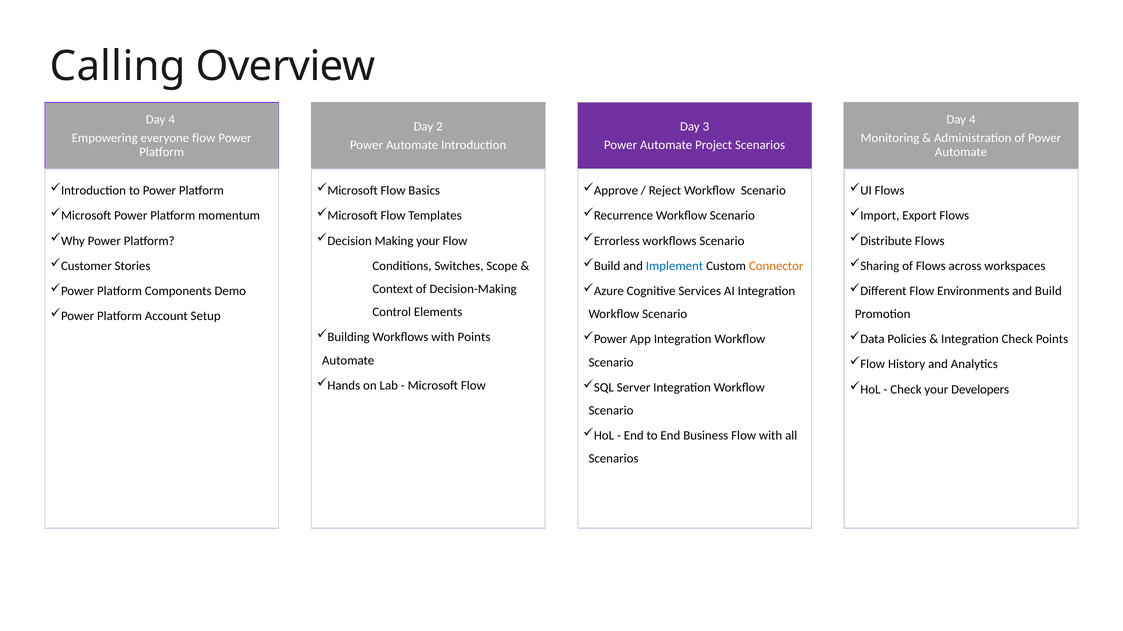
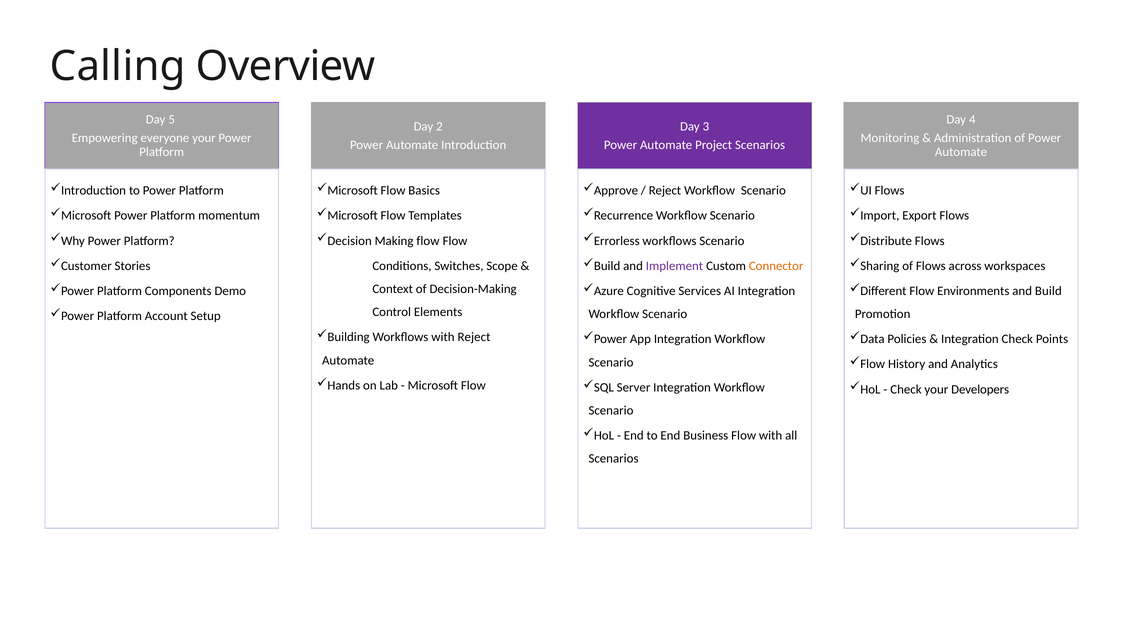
4 at (172, 120): 4 -> 5
everyone flow: flow -> your
Making your: your -> flow
Implement colour: blue -> purple
with Points: Points -> Reject
